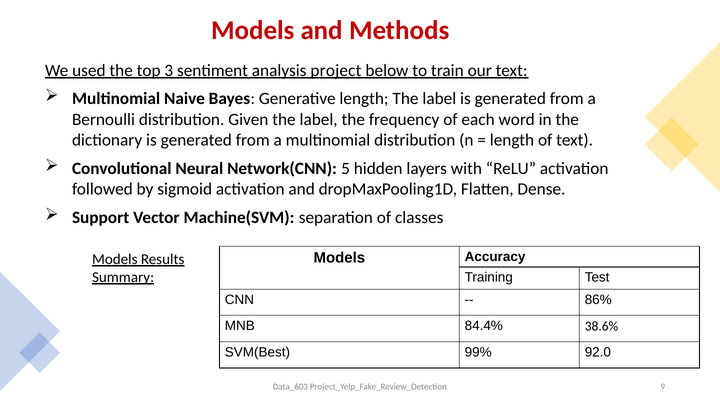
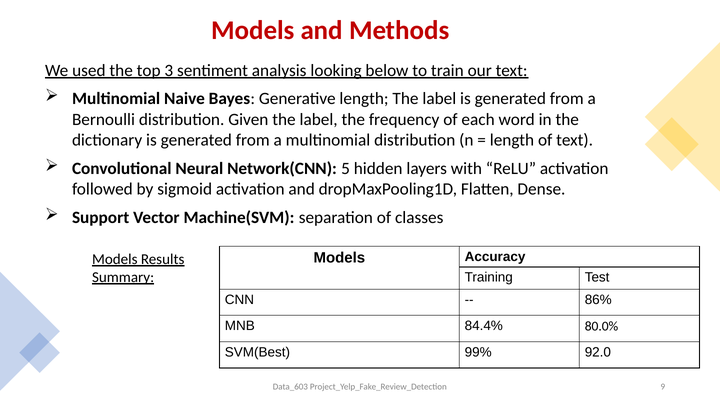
project: project -> looking
38.6%: 38.6% -> 80.0%
